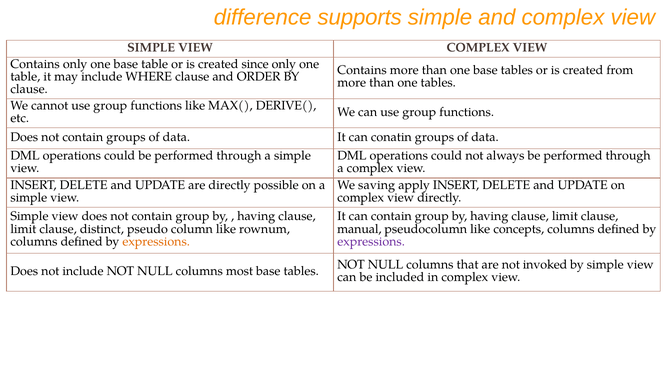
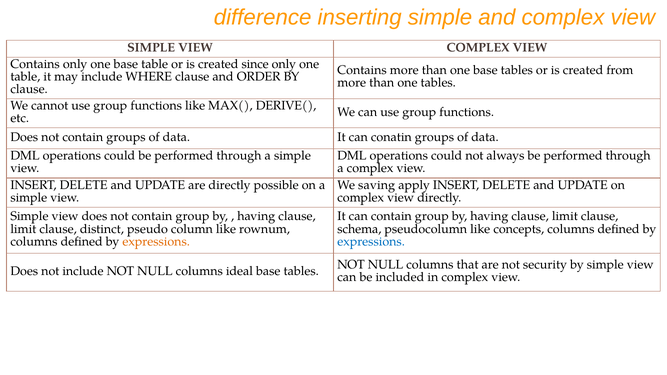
supports: supports -> inserting
manual: manual -> schema
expressions at (371, 242) colour: purple -> blue
invoked: invoked -> security
most: most -> ideal
